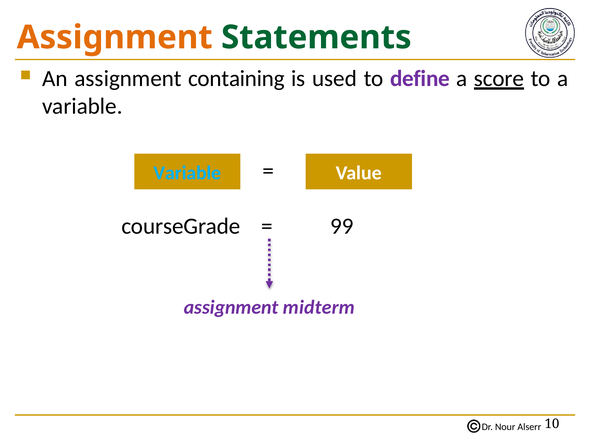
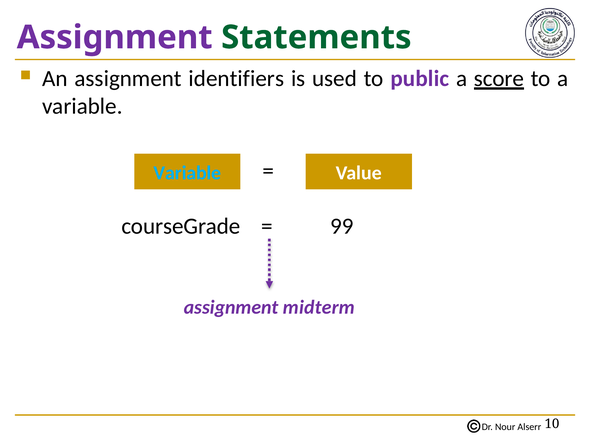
Assignment at (115, 37) colour: orange -> purple
containing: containing -> identifiers
define: define -> public
